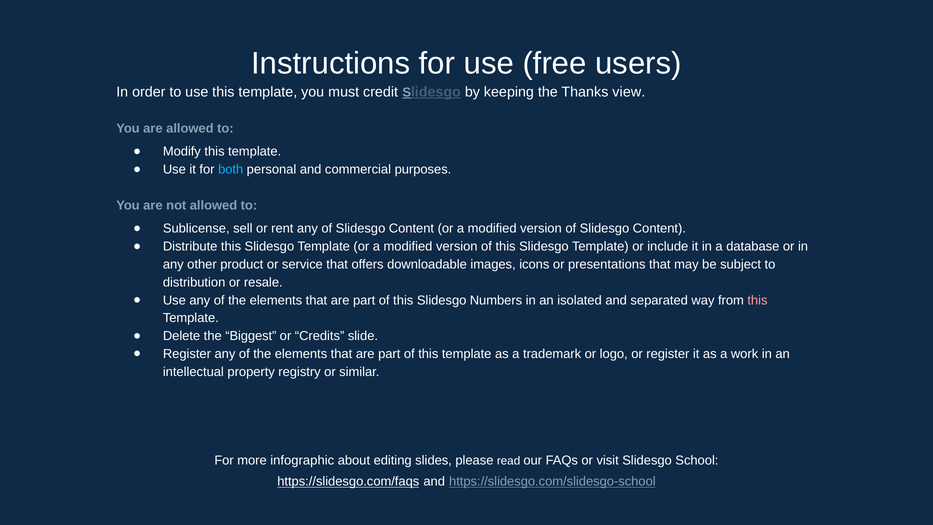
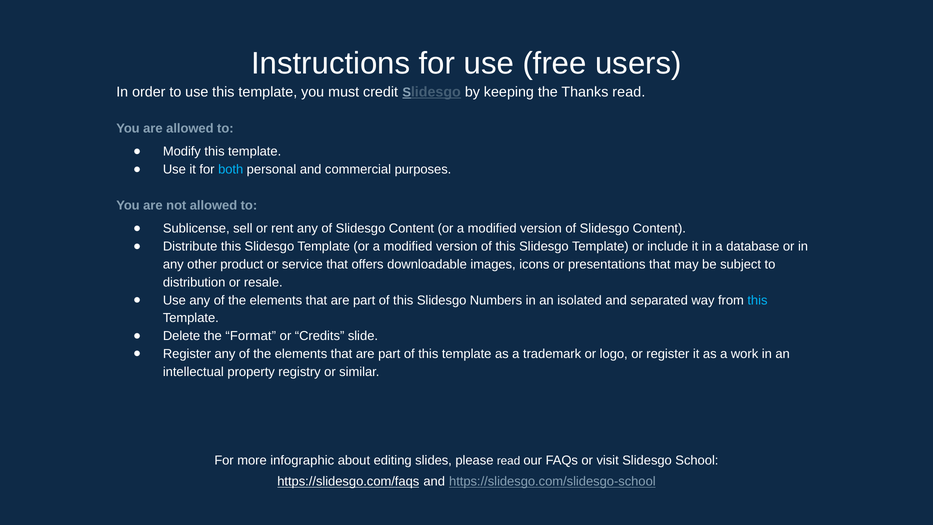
Thanks view: view -> read
this at (757, 300) colour: pink -> light blue
Biggest: Biggest -> Format
